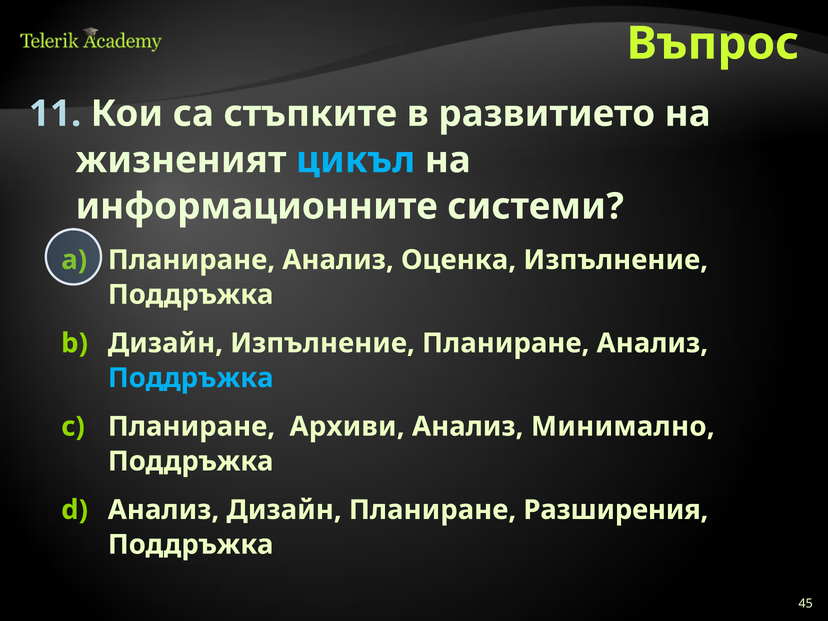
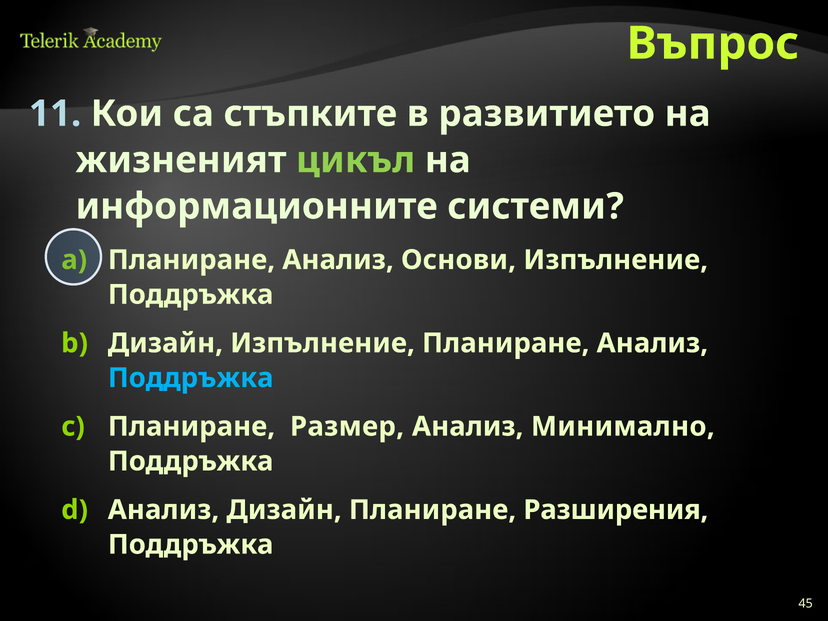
цикъл colour: light blue -> light green
Оценка: Оценка -> Основи
Архиви: Архиви -> Размер
